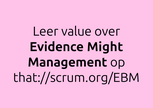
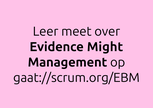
value: value -> meet
that://scrum.org/EBM: that://scrum.org/EBM -> gaat://scrum.org/EBM
